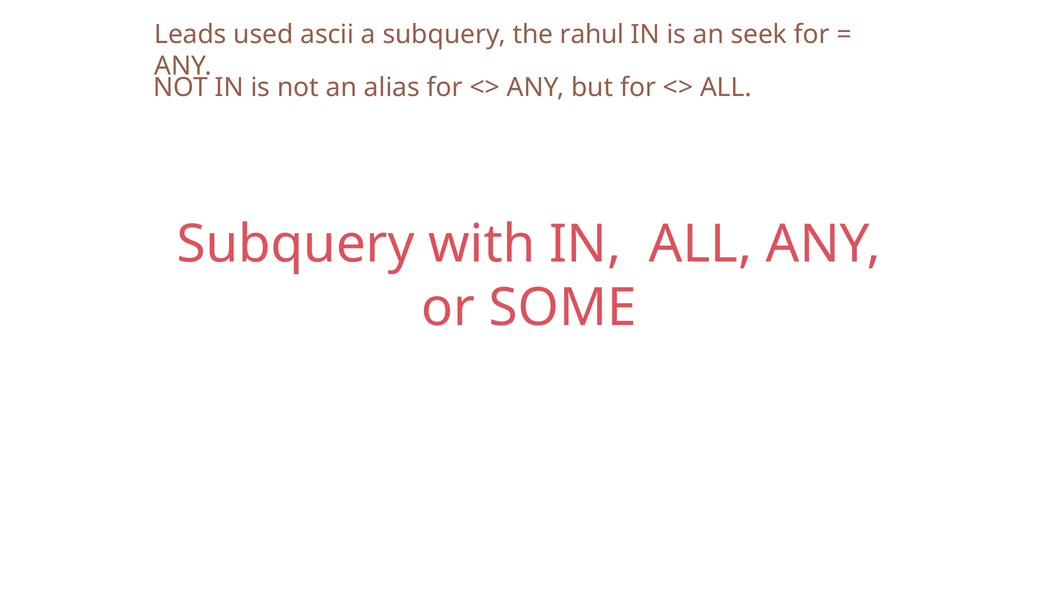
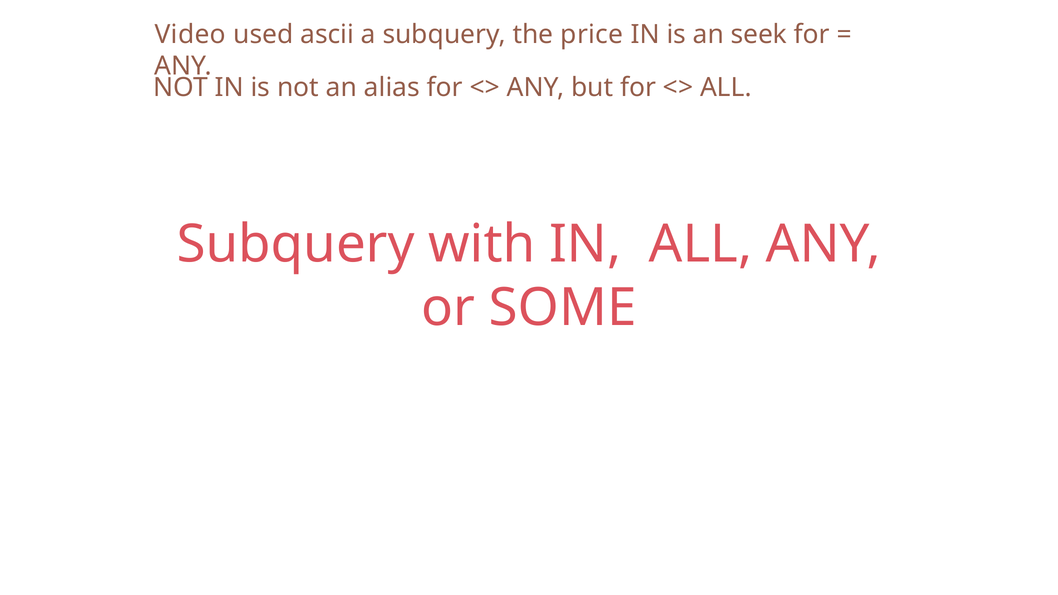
Leads: Leads -> Video
rahul: rahul -> price
